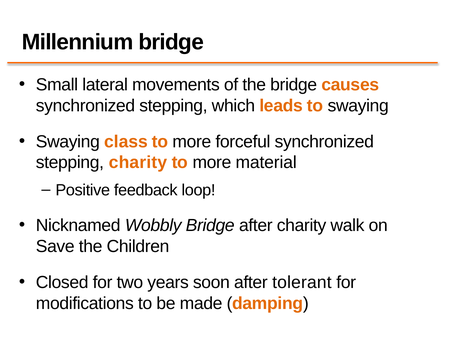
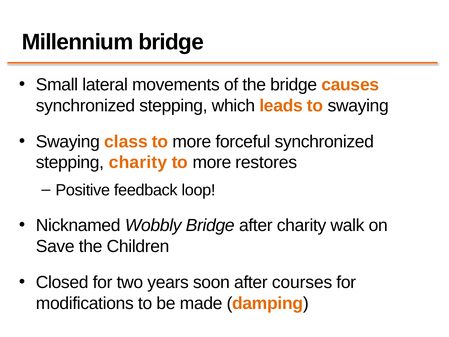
material: material -> restores
tolerant: tolerant -> courses
